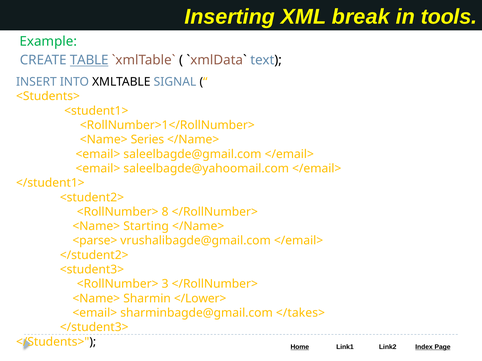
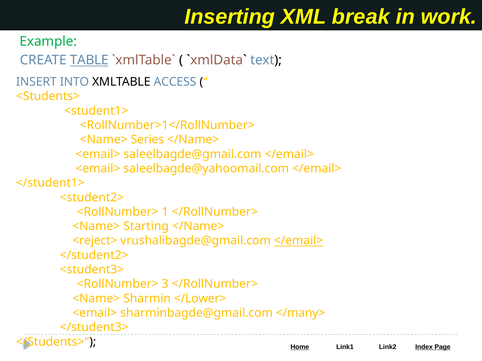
tools: tools -> work
SIGNAL: SIGNAL -> ACCESS
8: 8 -> 1
<parse>: <parse> -> <reject>
</email> at (299, 241) underline: none -> present
</takes>: </takes> -> </many>
